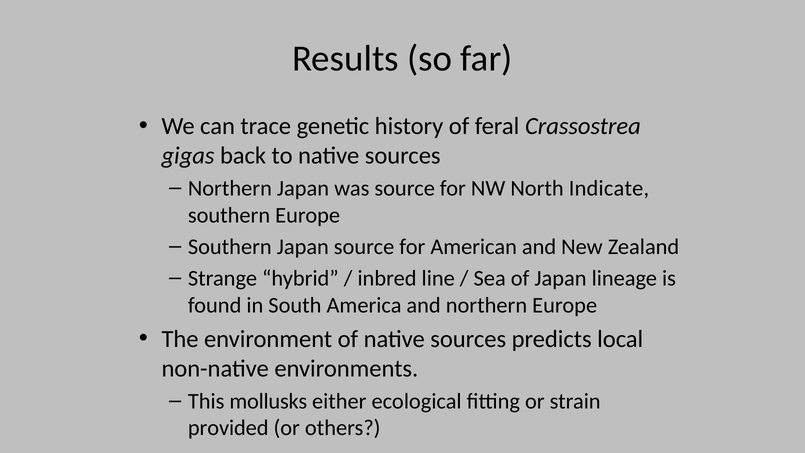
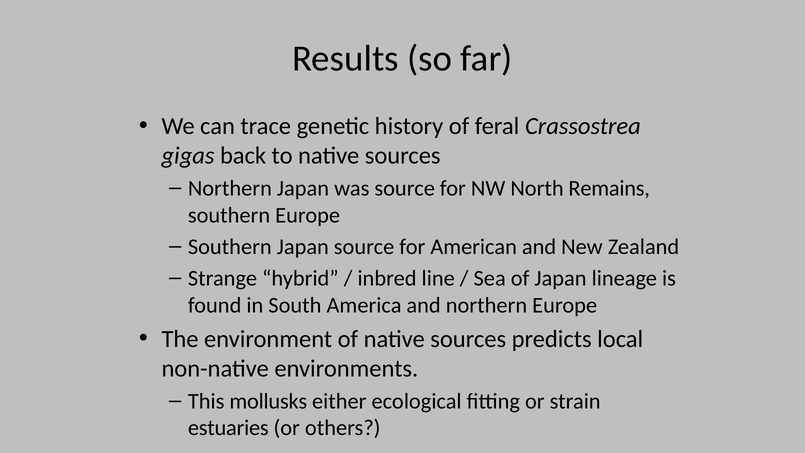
Indicate: Indicate -> Remains
provided: provided -> estuaries
